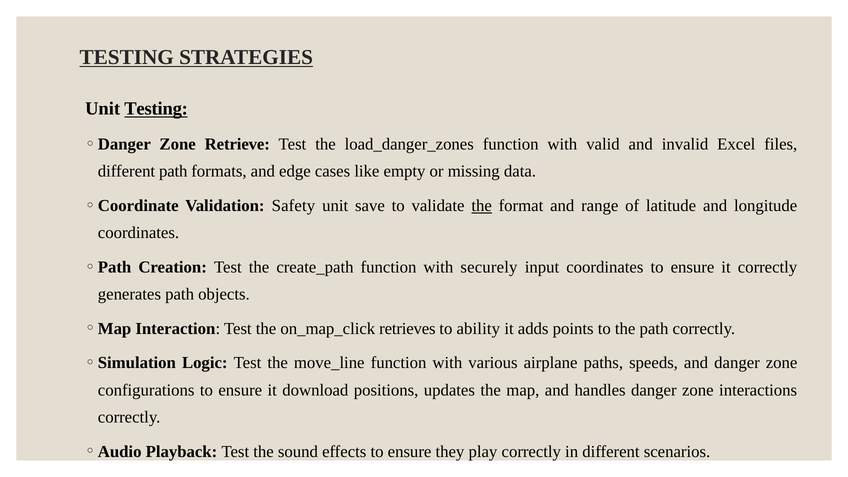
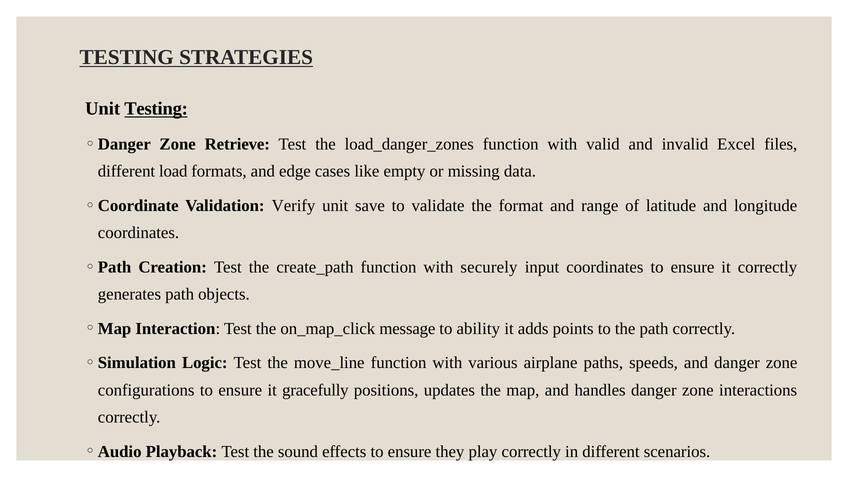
different path: path -> load
Safety: Safety -> Verify
the at (482, 206) underline: present -> none
retrieves: retrieves -> message
download: download -> gracefully
